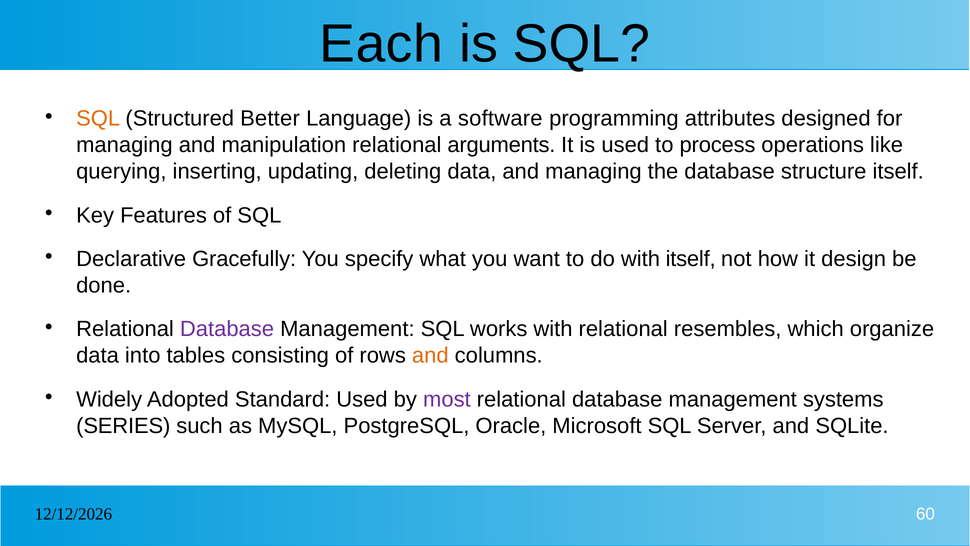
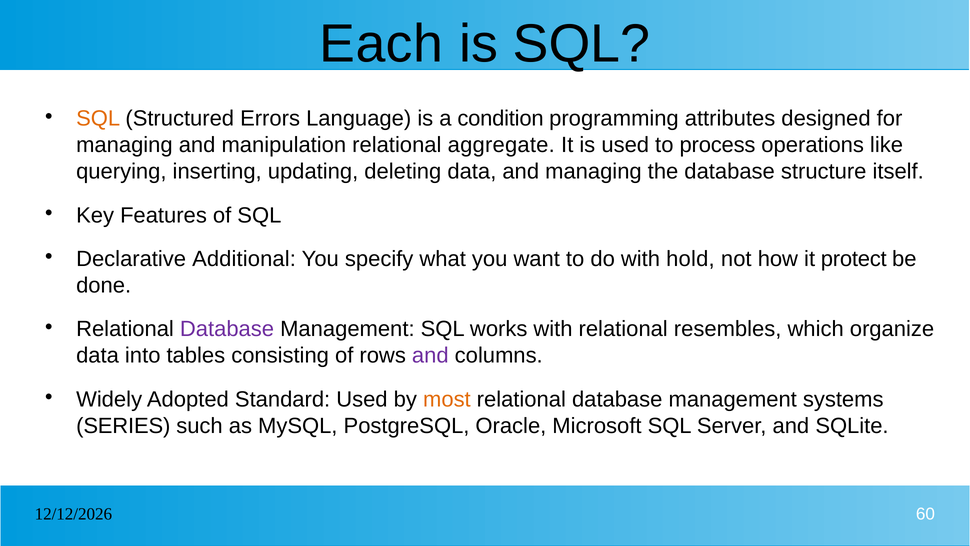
Better: Better -> Errors
software: software -> condition
arguments: arguments -> aggregate
Gracefully: Gracefully -> Additional
with itself: itself -> hold
design: design -> protect
and at (430, 355) colour: orange -> purple
most colour: purple -> orange
